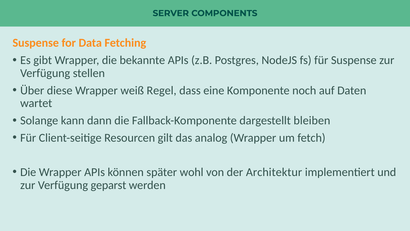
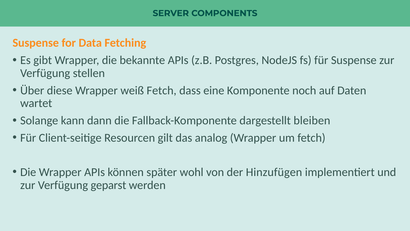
weiß Regel: Regel -> Fetch
Architektur: Architektur -> Hinzufügen
